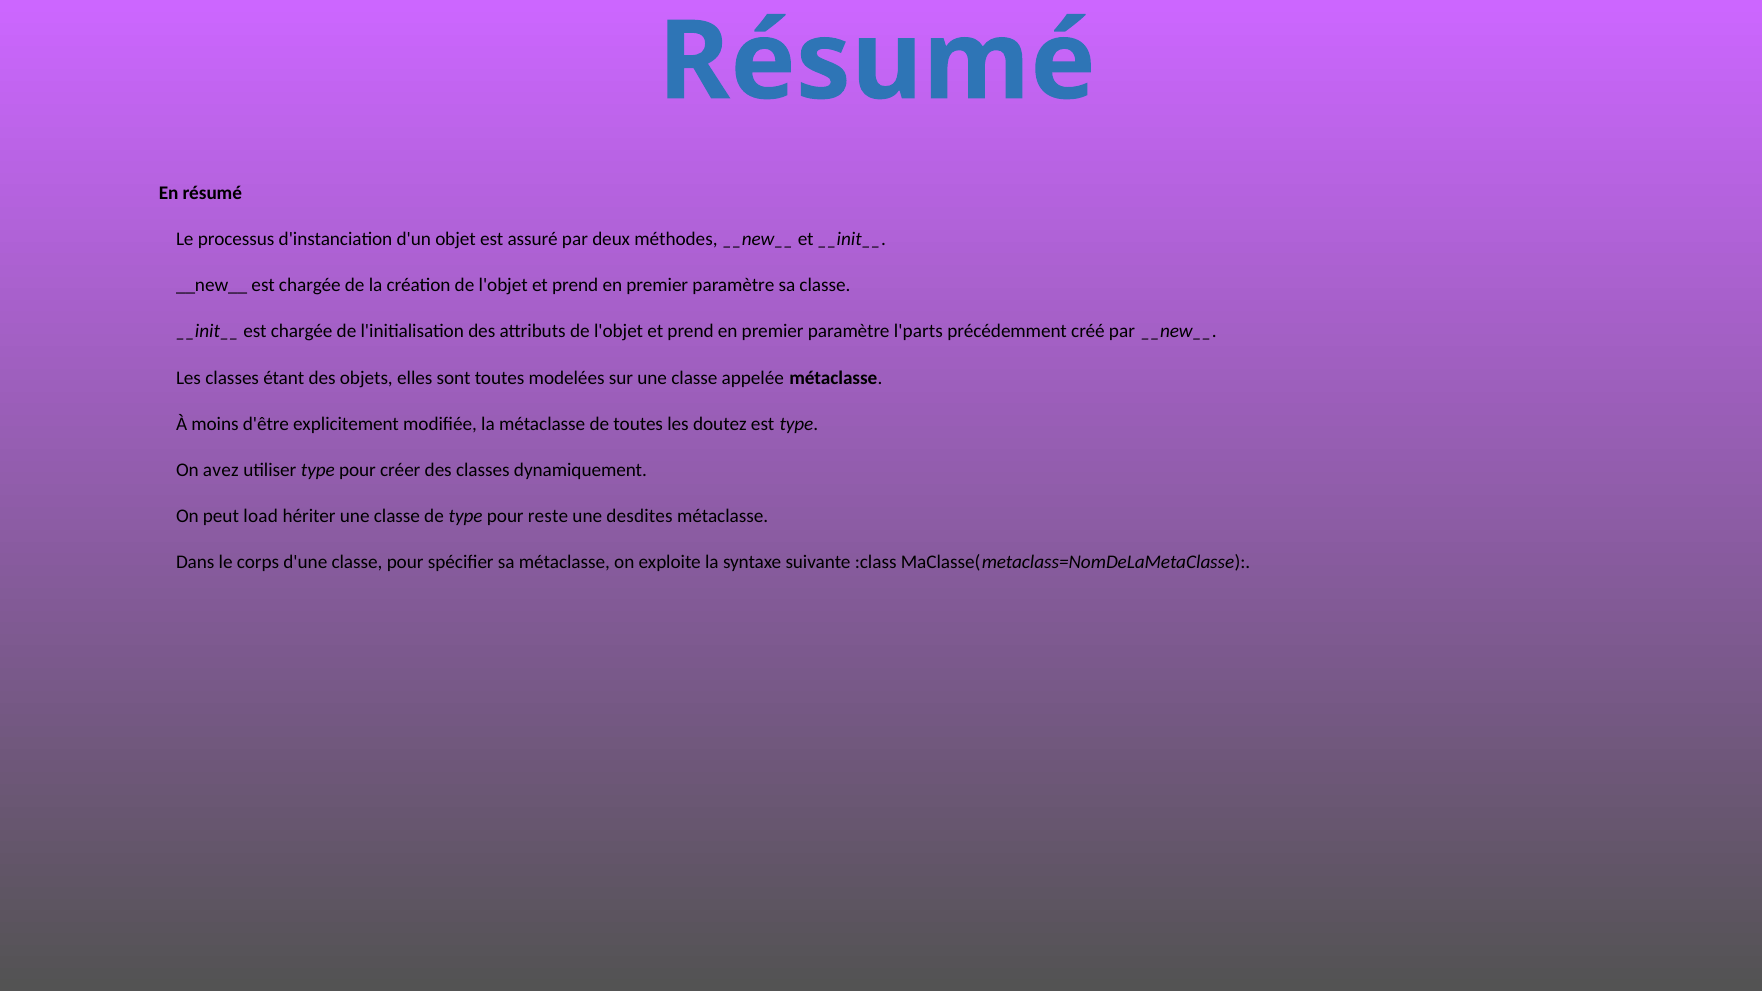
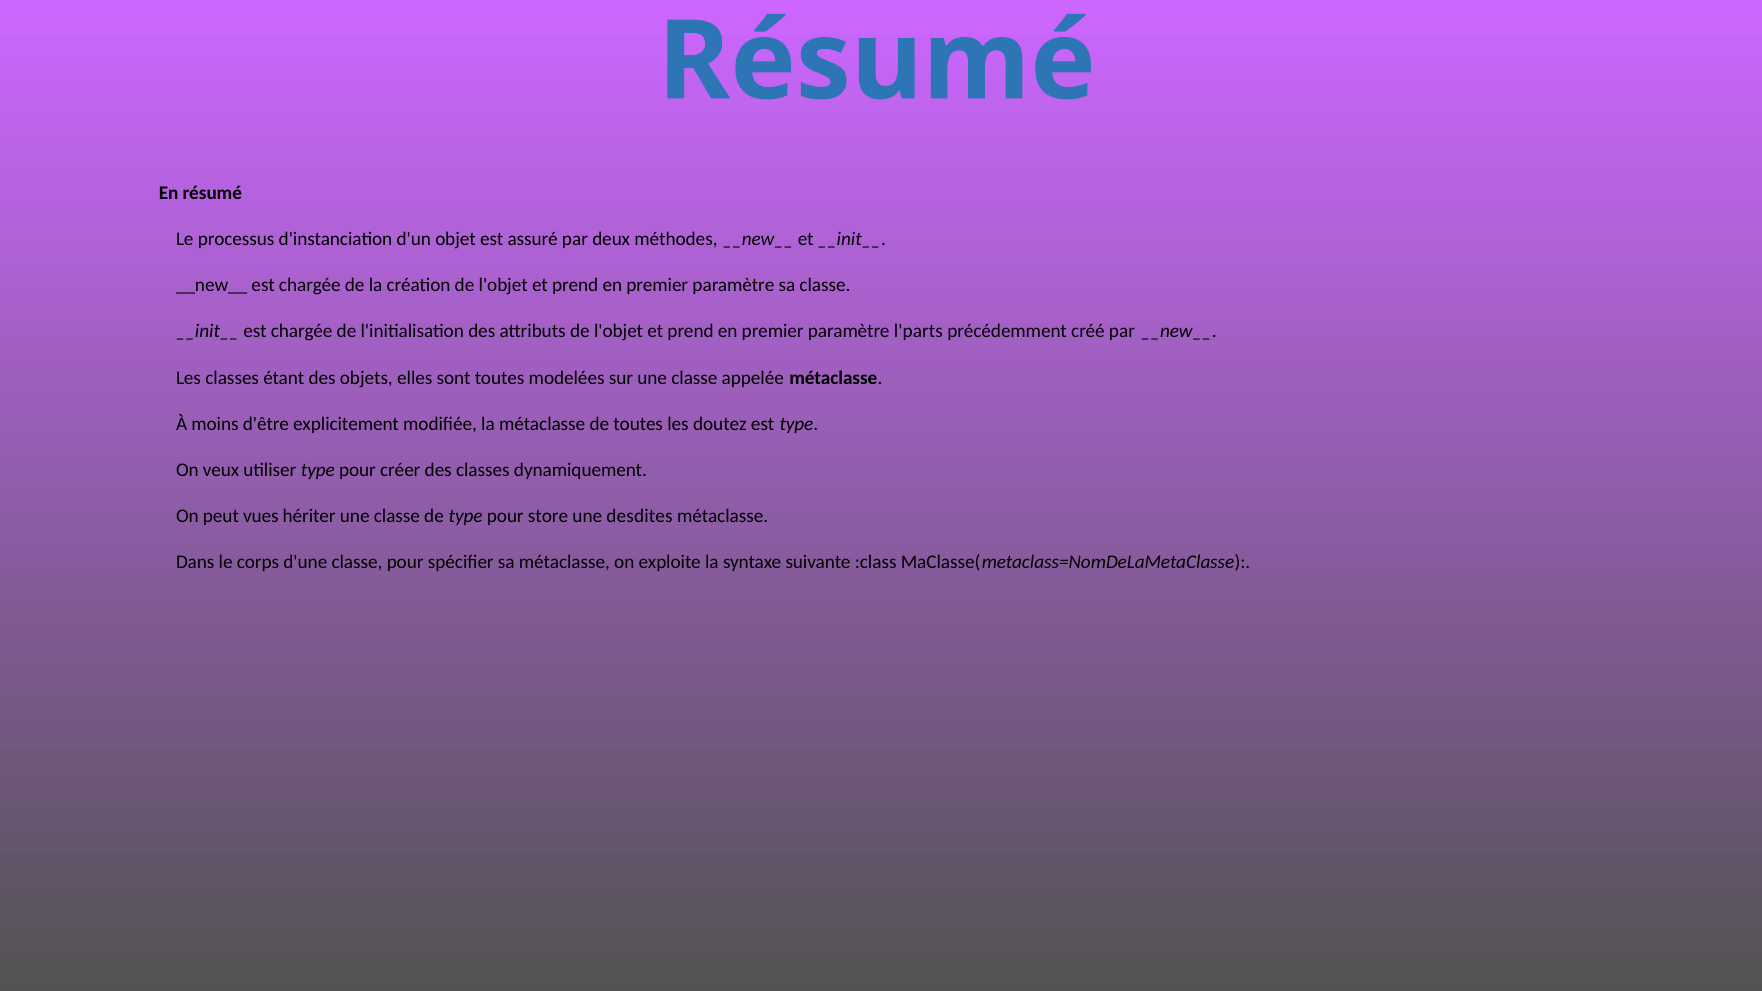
avez: avez -> veux
load: load -> vues
reste: reste -> store
